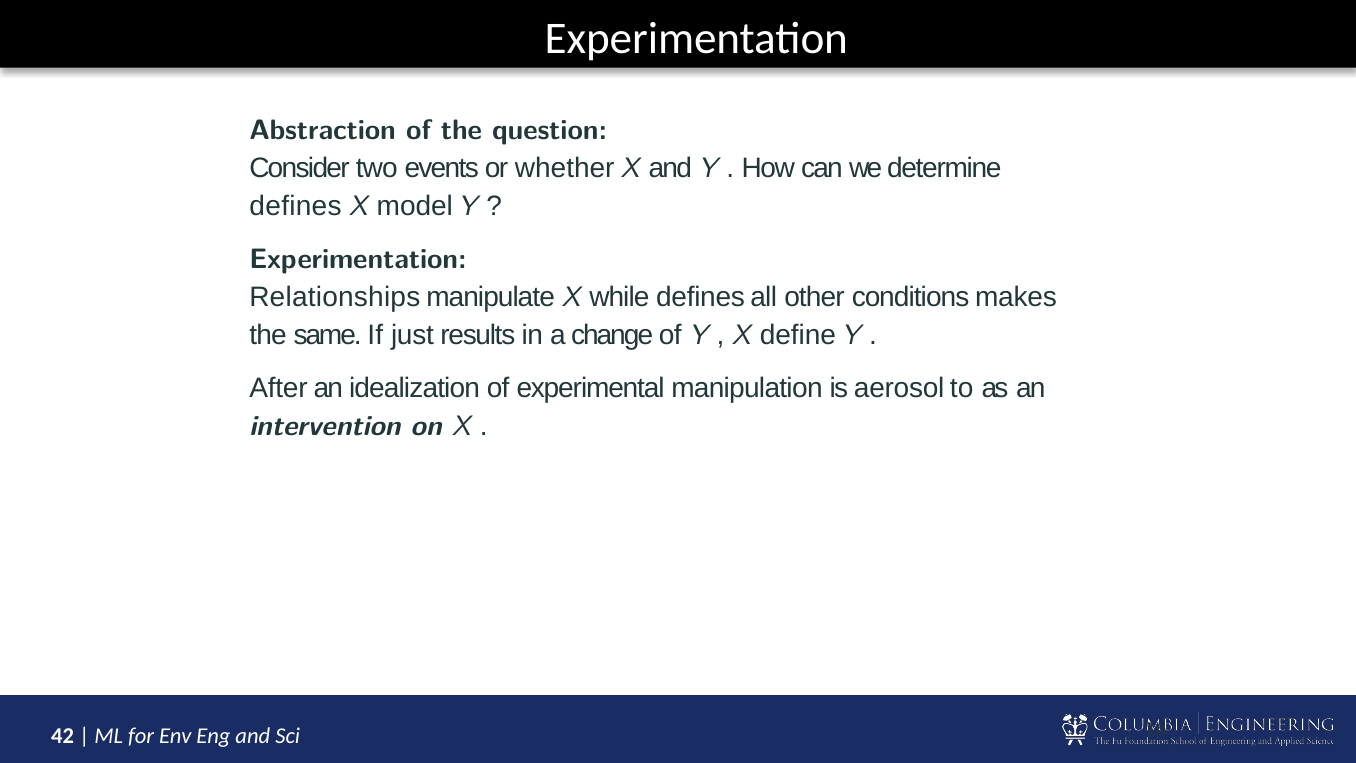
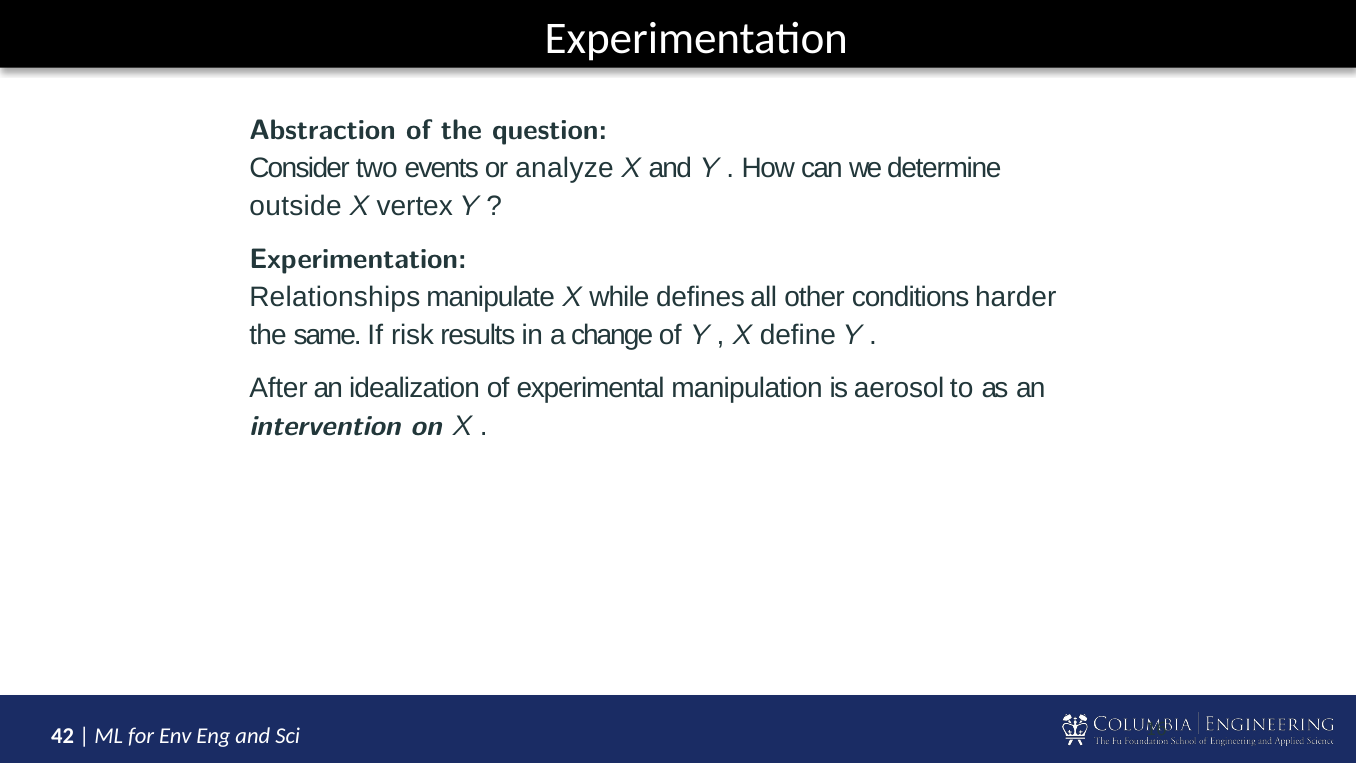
whether: whether -> analyze
defines at (296, 206): defines -> outside
model: model -> vertex
makes: makes -> harder
just: just -> risk
